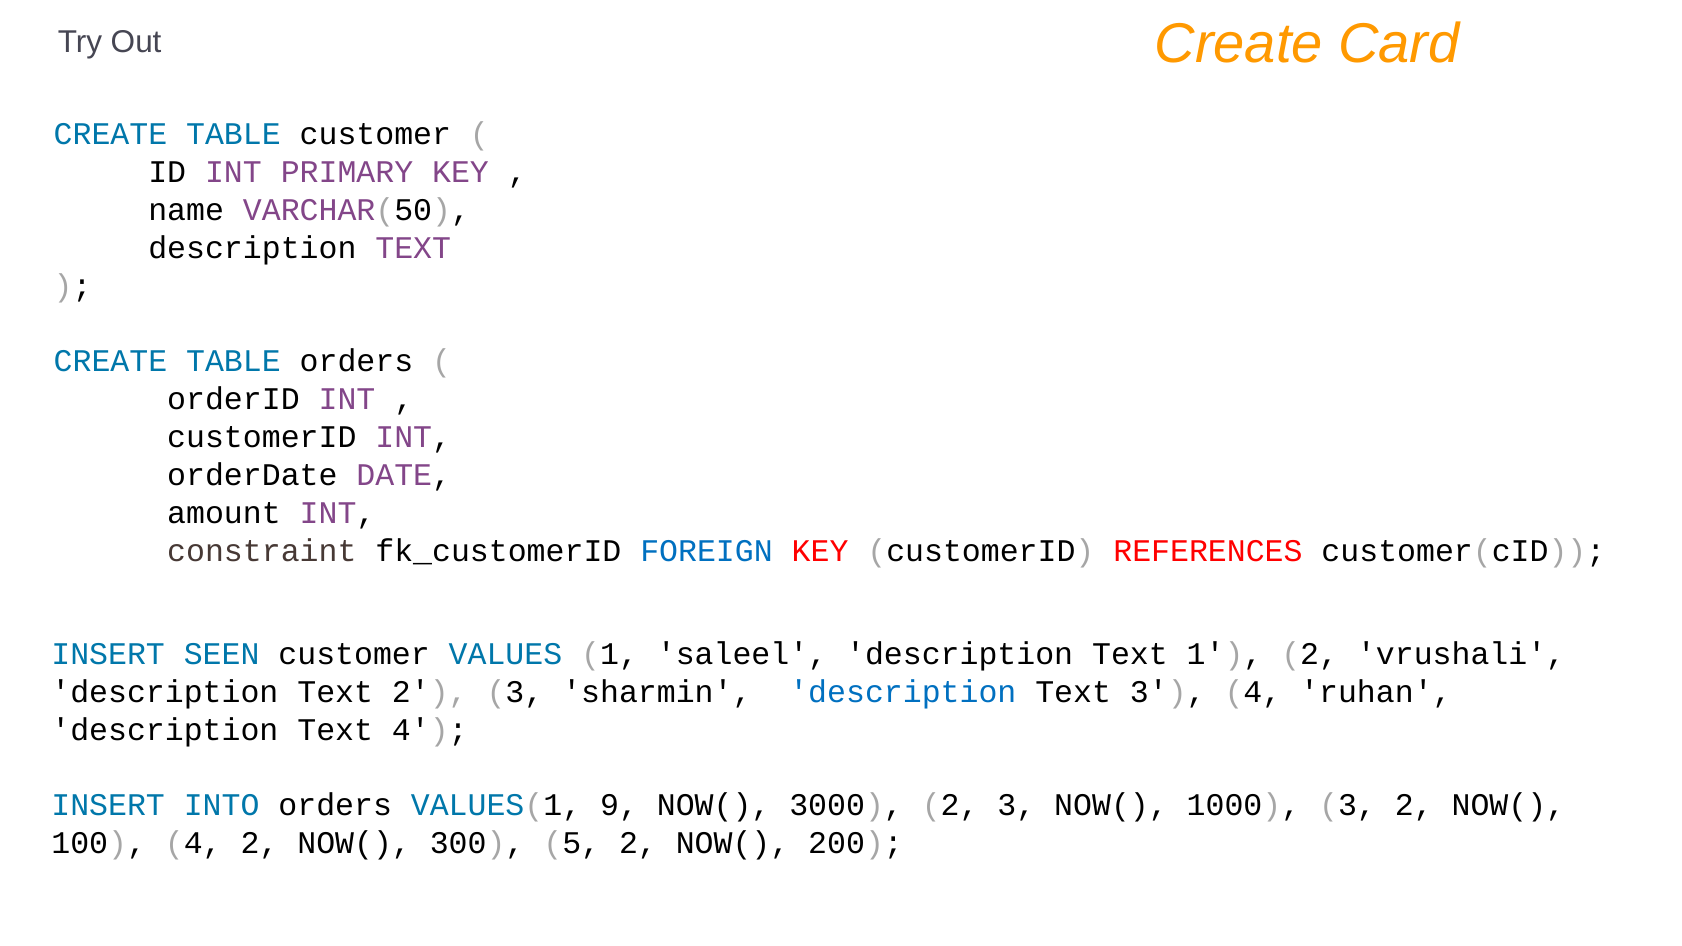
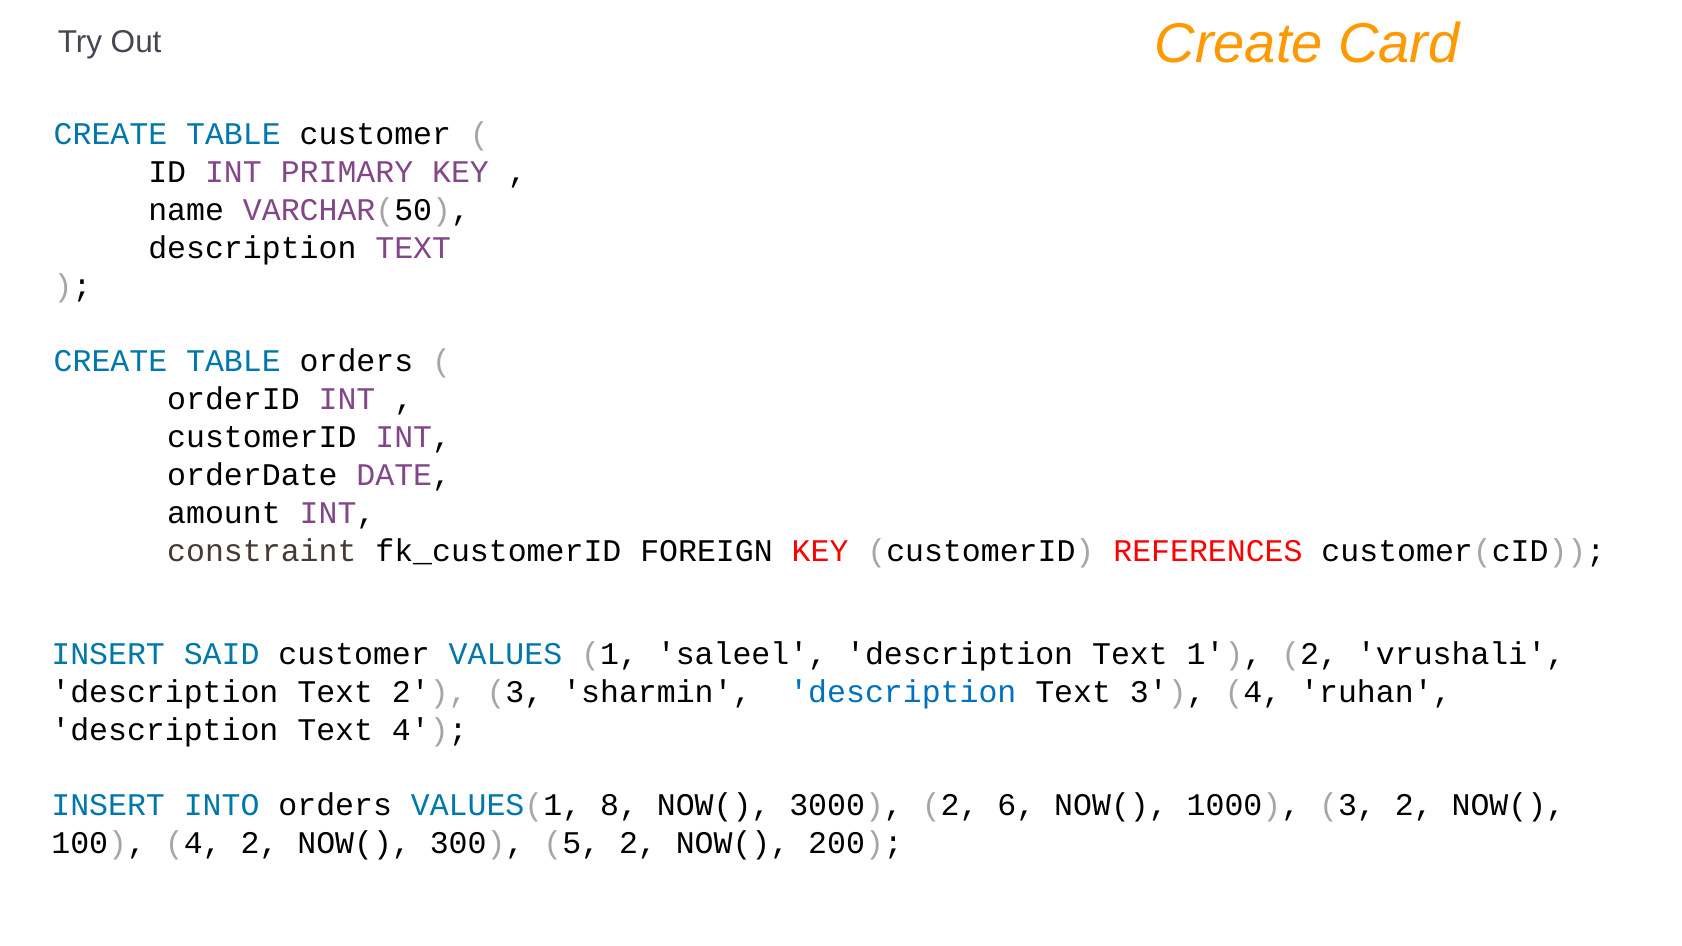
FOREIGN colour: blue -> black
SEEN: SEEN -> SAID
9: 9 -> 8
3000 2 3: 3 -> 6
